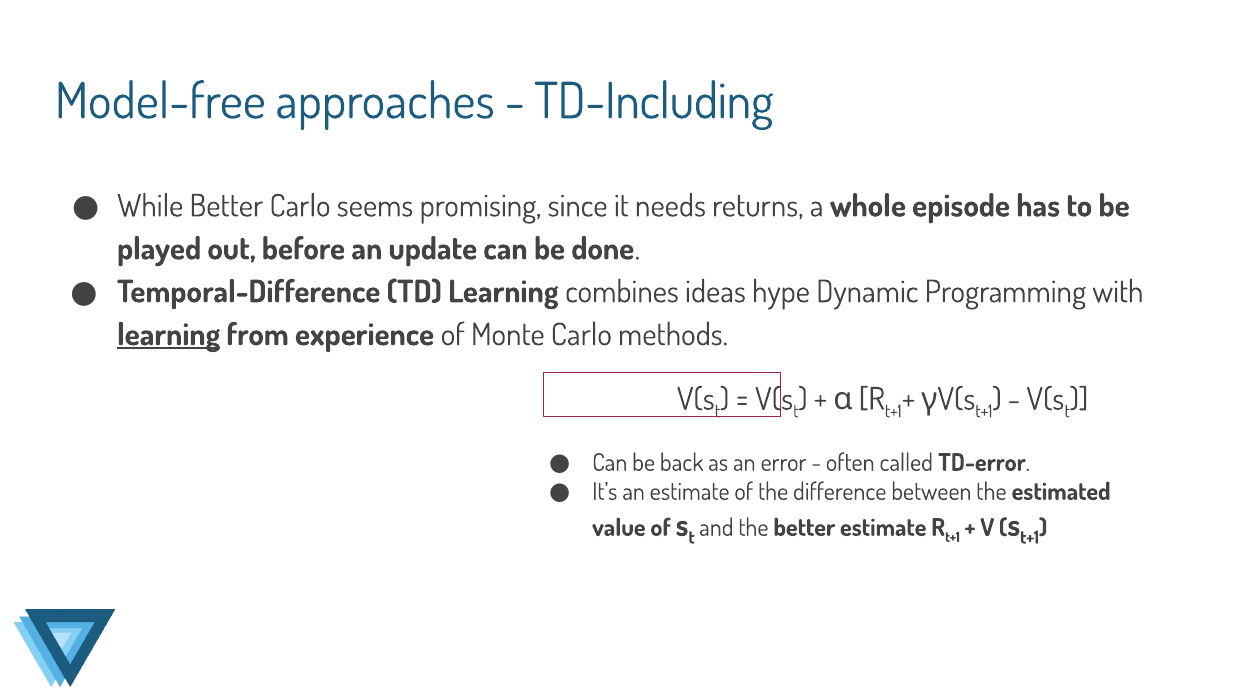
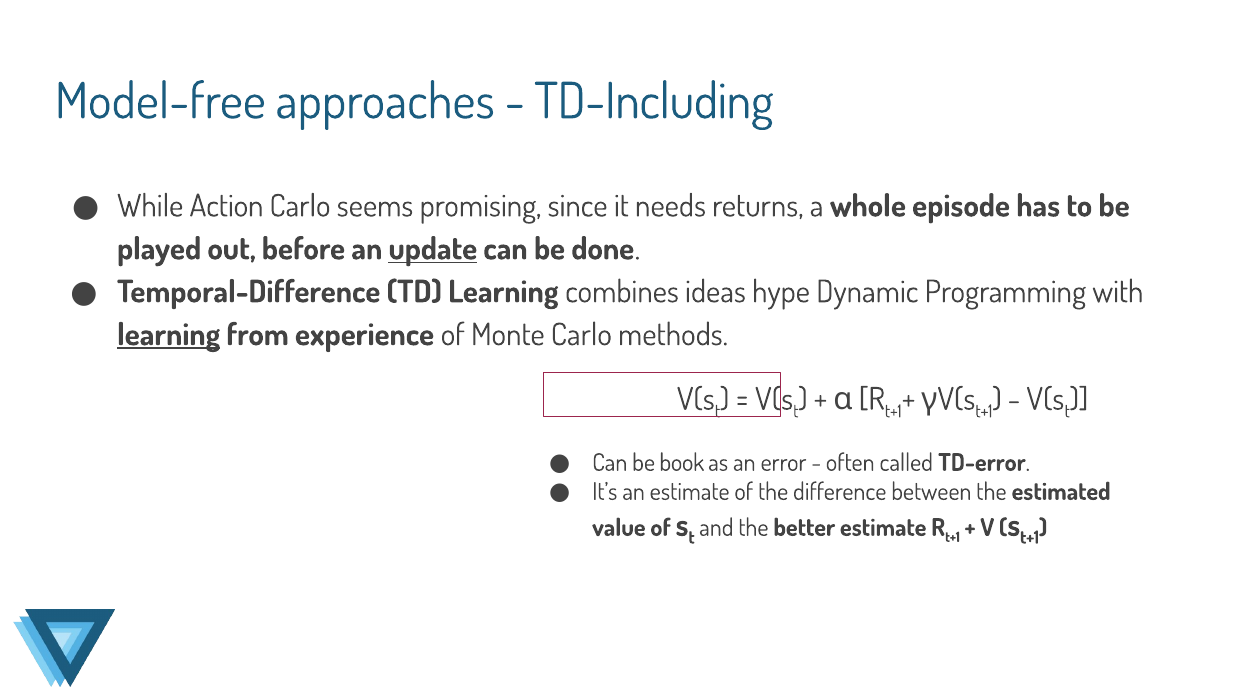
While Better: Better -> Action
update underline: none -> present
back: back -> book
